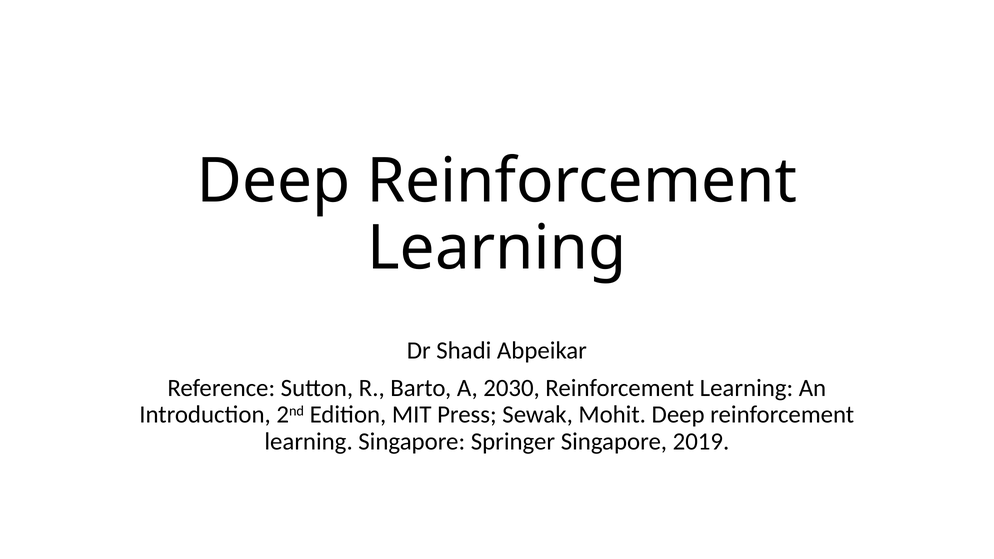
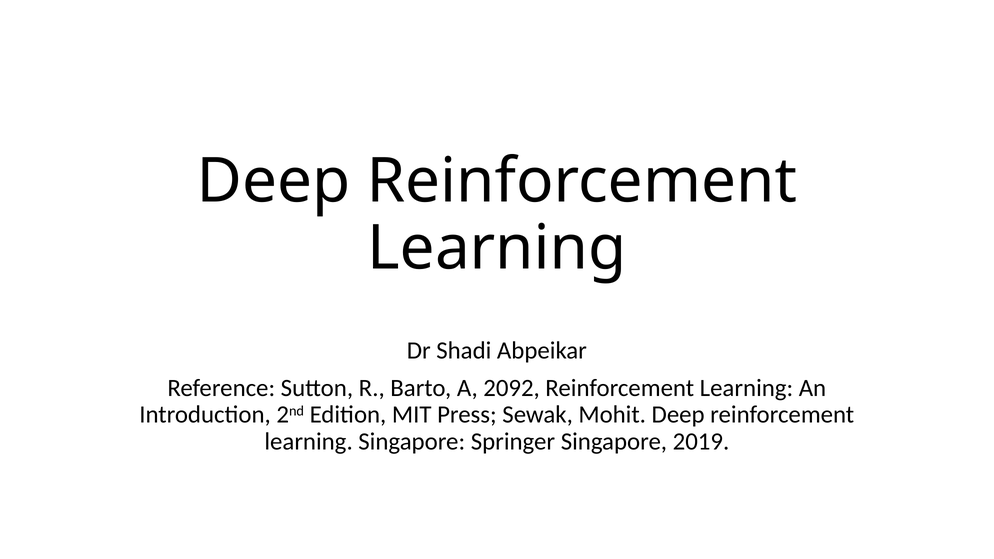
2030: 2030 -> 2092
